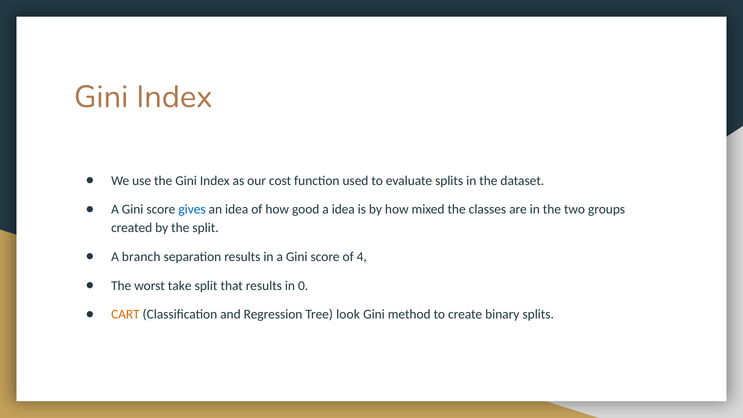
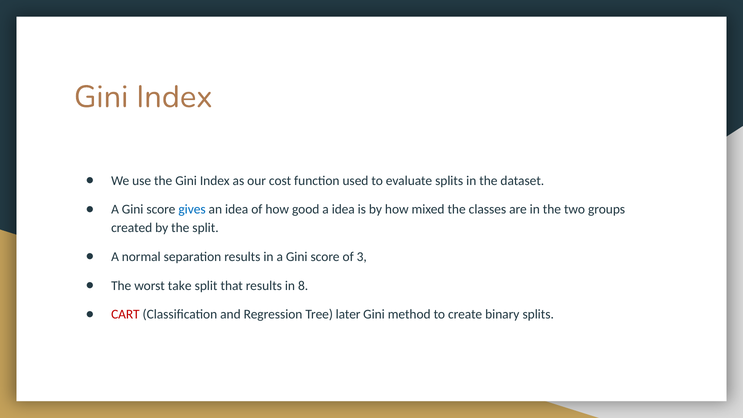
branch: branch -> normal
4: 4 -> 3
0: 0 -> 8
CART colour: orange -> red
look: look -> later
